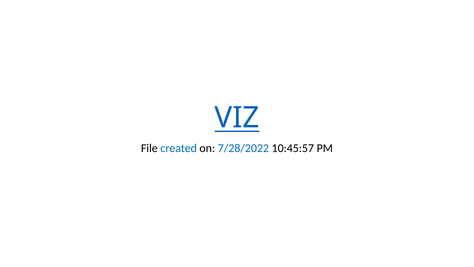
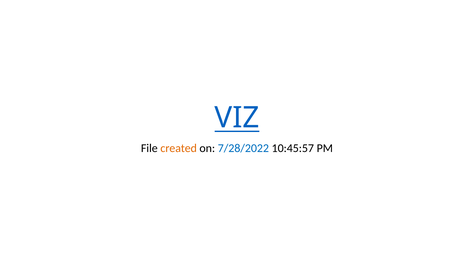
created colour: blue -> orange
